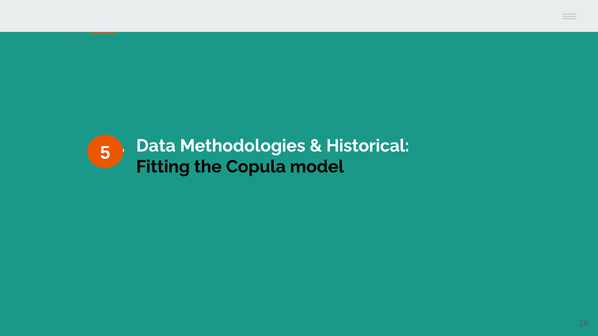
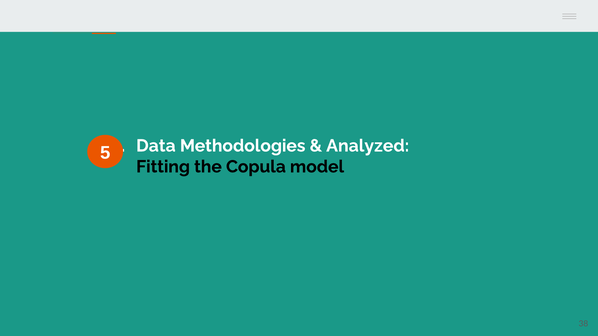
Historical: Historical -> Analyzed
